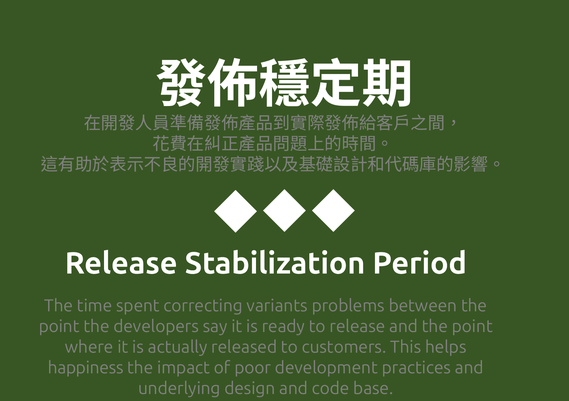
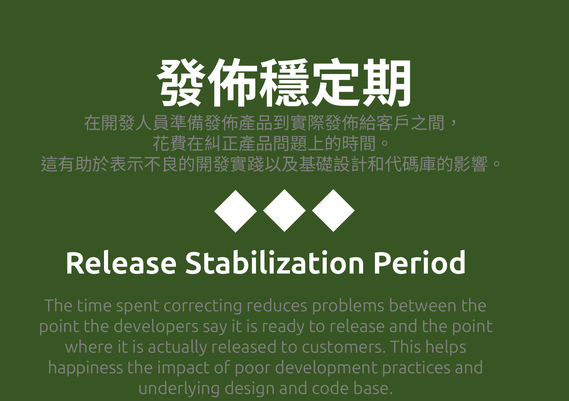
variants: variants -> reduces
